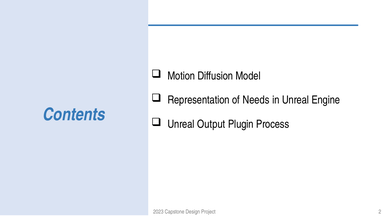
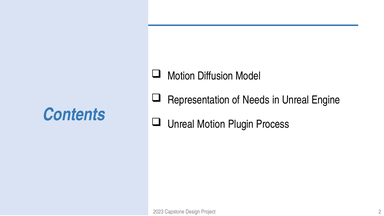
Unreal Output: Output -> Motion
